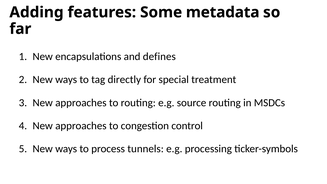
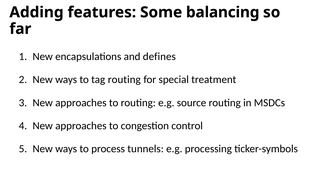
metadata: metadata -> balancing
tag directly: directly -> routing
